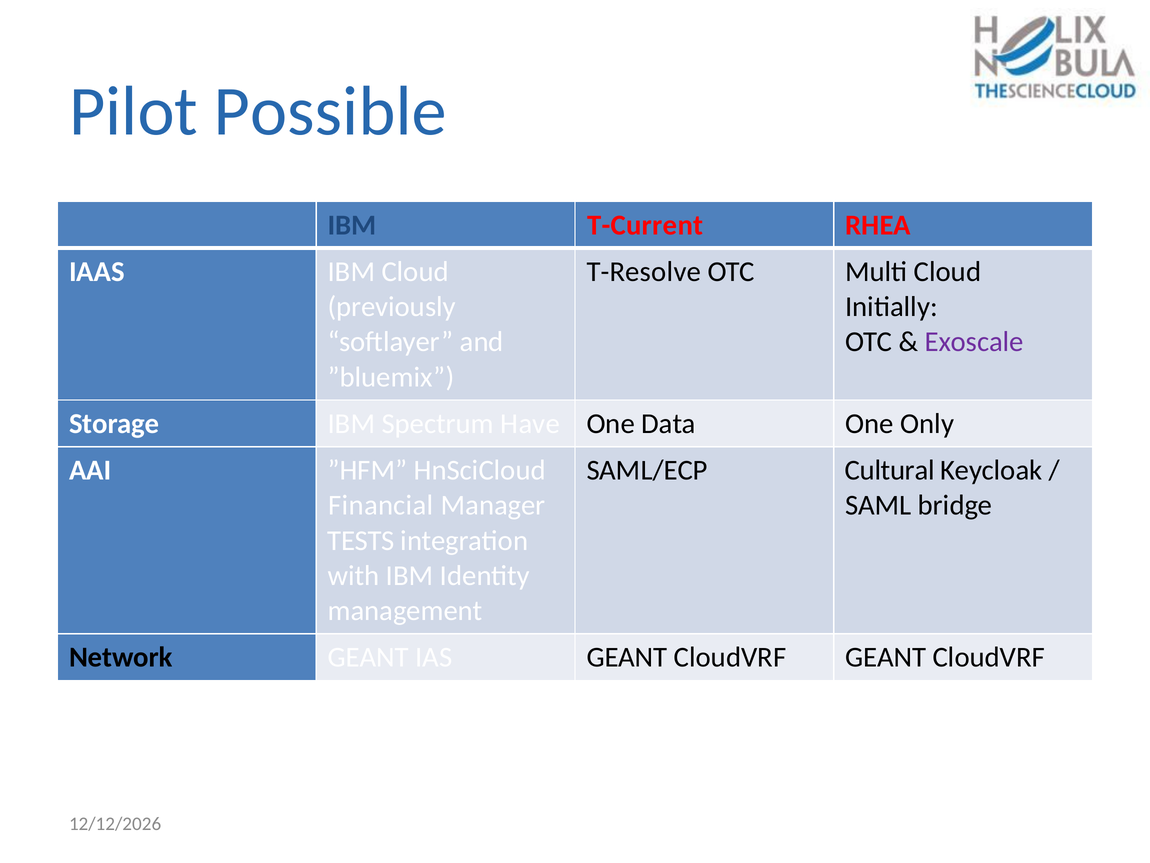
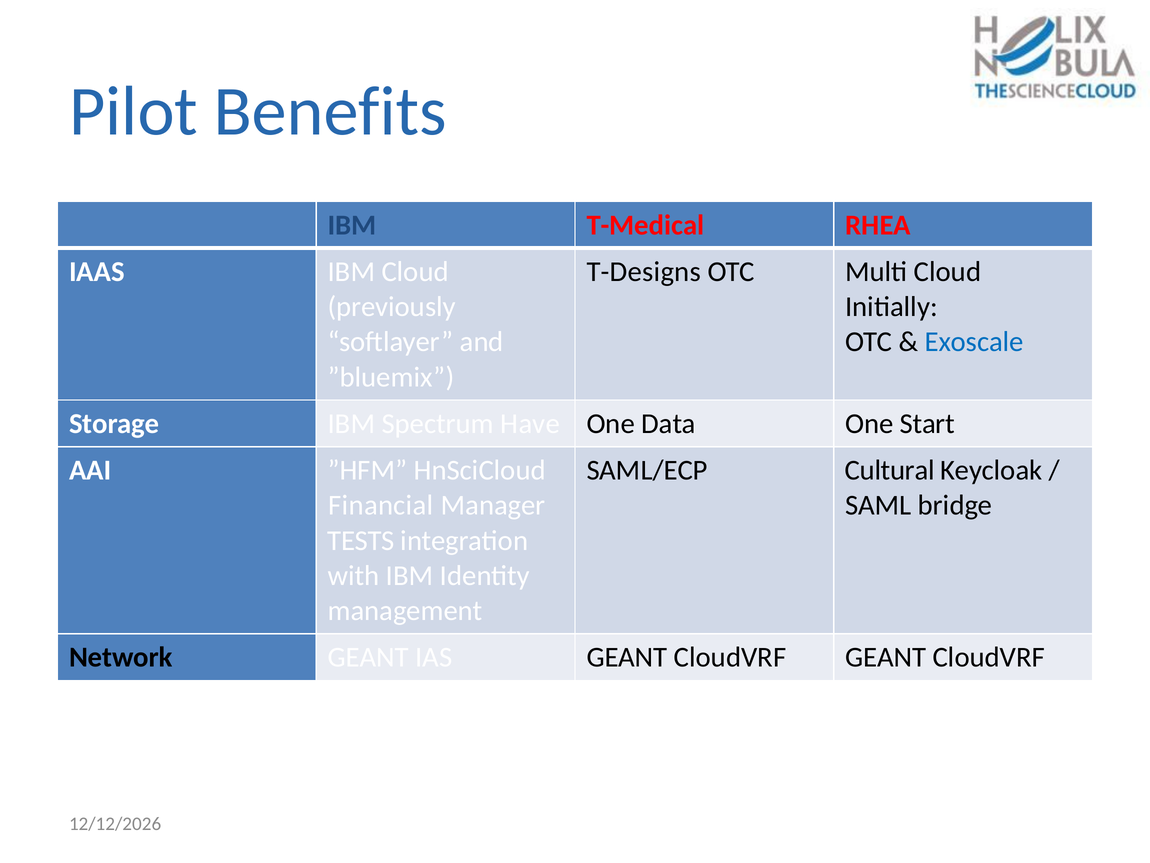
Possible: Possible -> Benefits
T-Current: T-Current -> T-Medical
T-Resolve: T-Resolve -> T-Designs
Exoscale colour: purple -> blue
Only: Only -> Start
